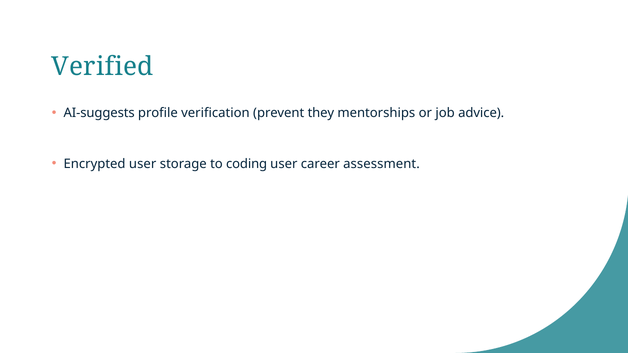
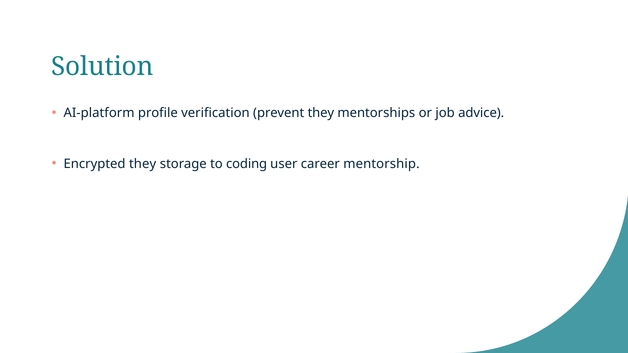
Verified: Verified -> Solution
AI-suggests: AI-suggests -> AI-platform
Encrypted user: user -> they
assessment: assessment -> mentorship
